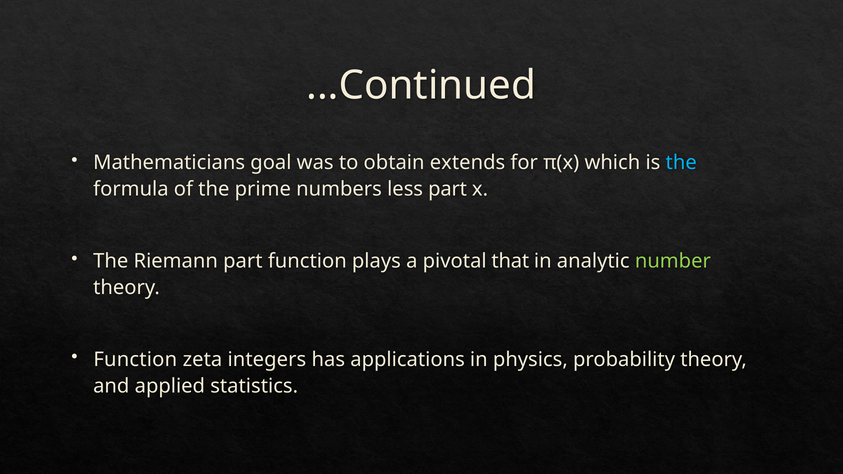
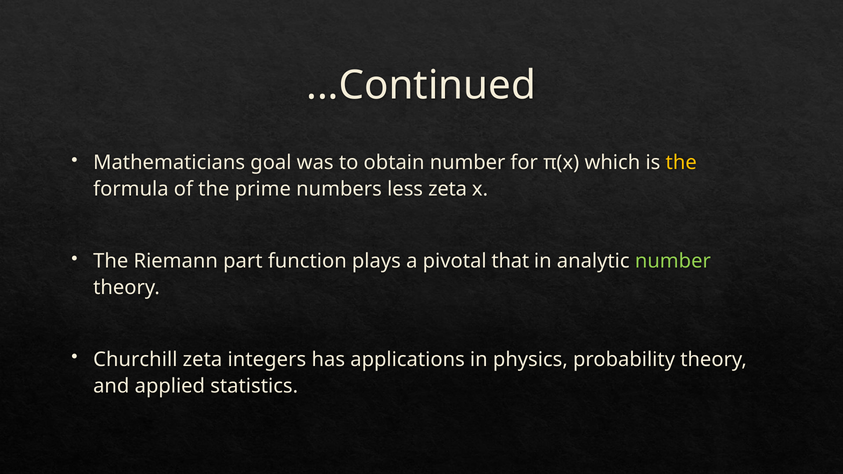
obtain extends: extends -> number
the at (681, 163) colour: light blue -> yellow
less part: part -> zeta
Function at (135, 360): Function -> Churchill
